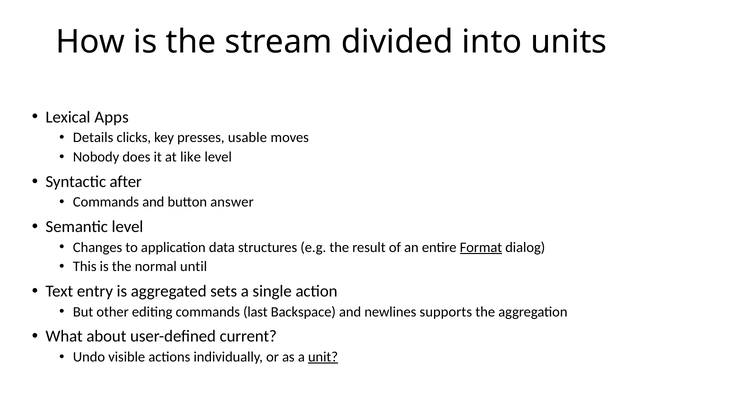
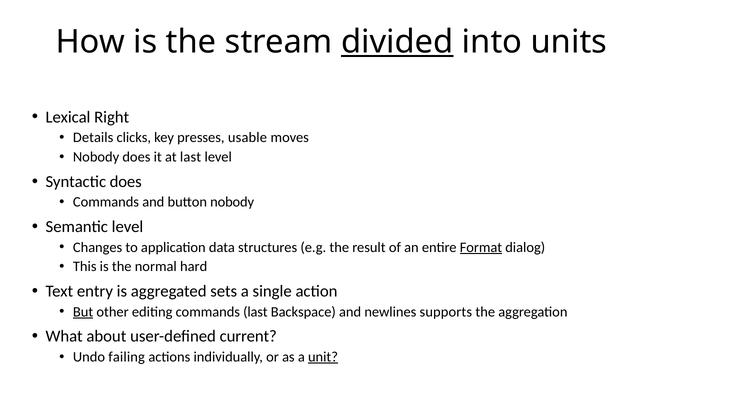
divided underline: none -> present
Apps: Apps -> Right
at like: like -> last
Syntactic after: after -> does
button answer: answer -> nobody
until: until -> hard
But underline: none -> present
visible: visible -> failing
